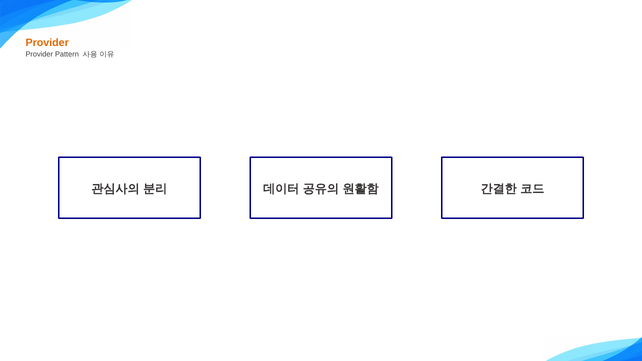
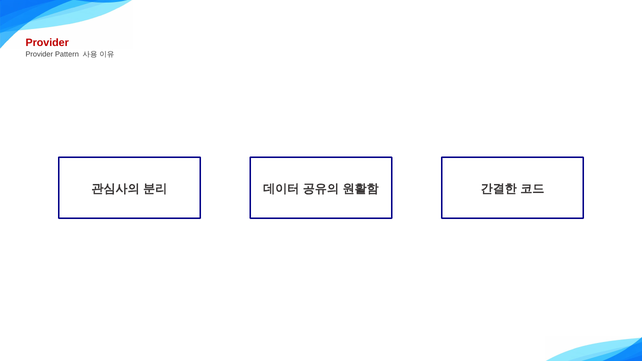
Provider at (47, 43) colour: orange -> red
